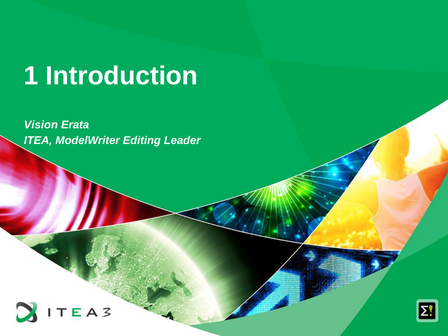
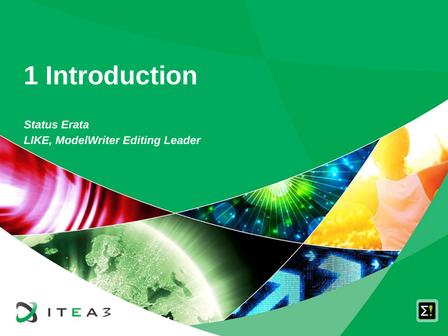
Vision: Vision -> Status
ITEA: ITEA -> LIKE
